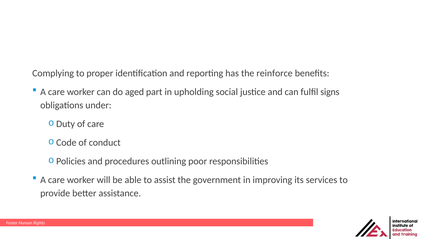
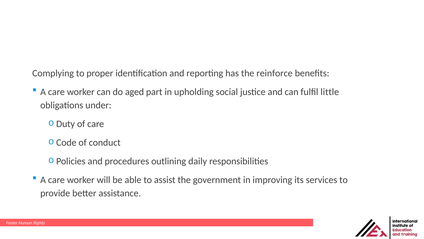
signs: signs -> little
poor: poor -> daily
